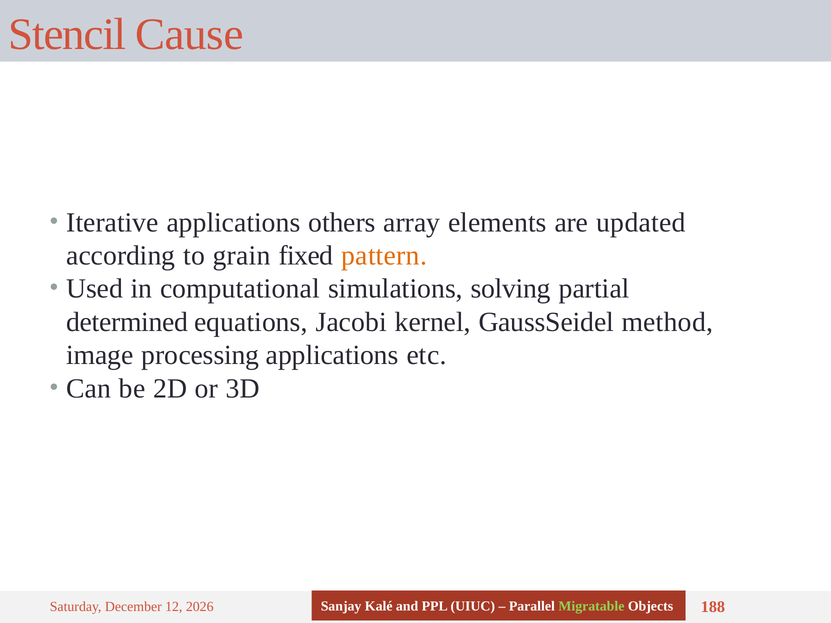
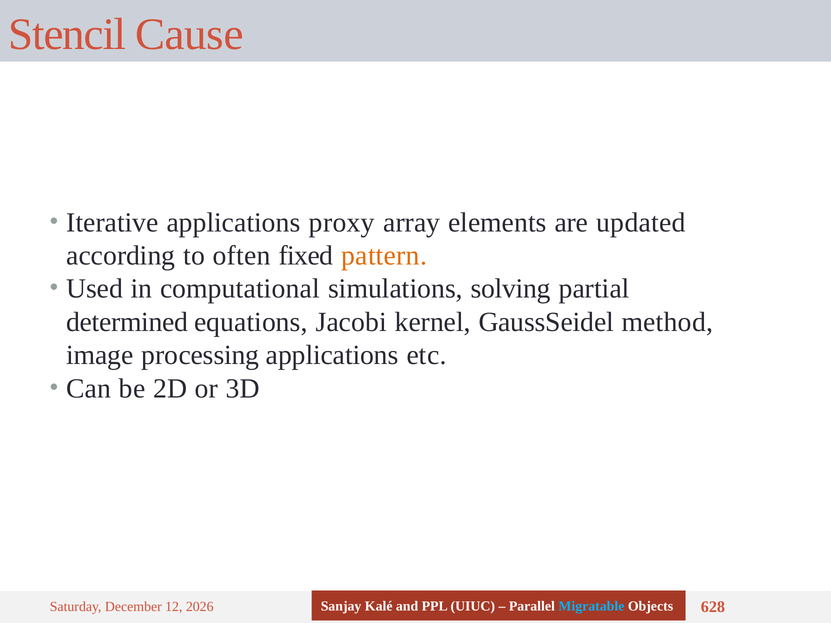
others: others -> proxy
grain: grain -> often
Migratable colour: light green -> light blue
188: 188 -> 628
